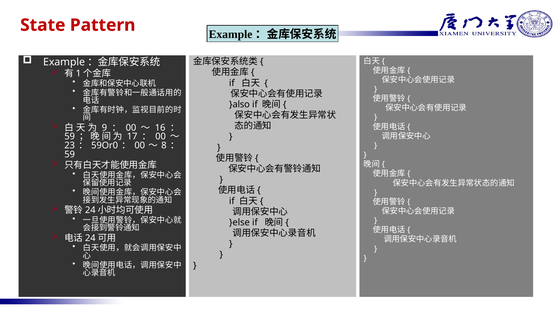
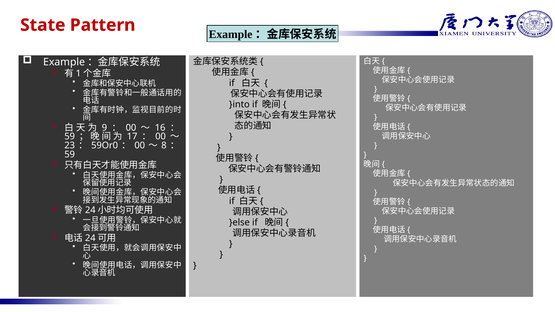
}also: }also -> }into
